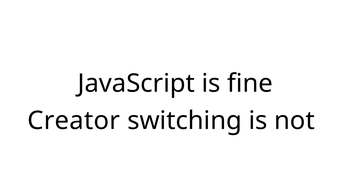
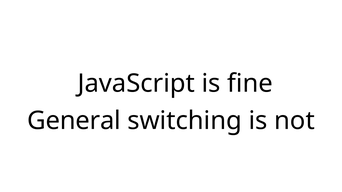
Creator: Creator -> General
